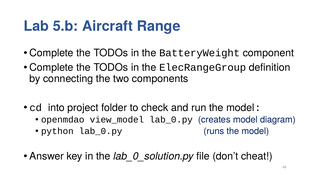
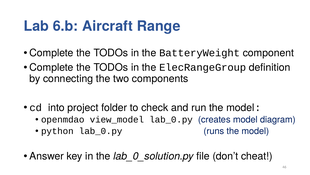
5.b: 5.b -> 6.b
